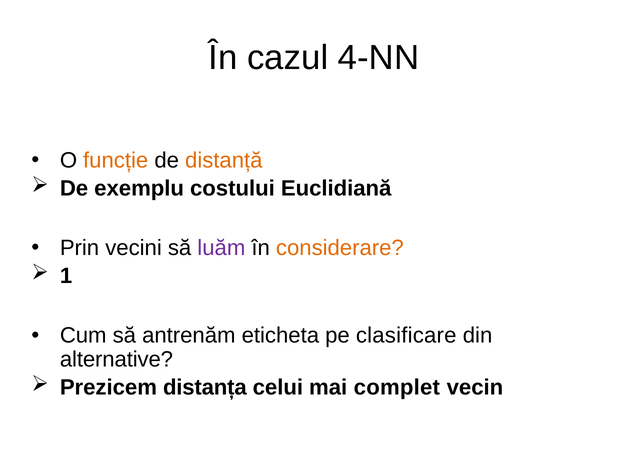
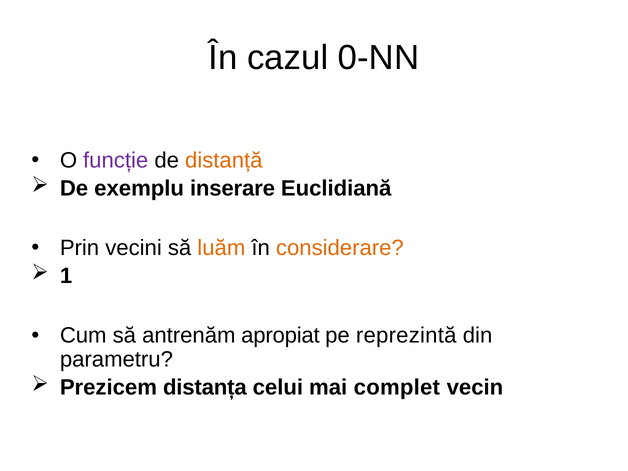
4-NN: 4-NN -> 0-NN
funcție colour: orange -> purple
costului: costului -> inserare
luăm colour: purple -> orange
eticheta: eticheta -> apropiat
clasificare: clasificare -> reprezintă
alternative: alternative -> parametru
